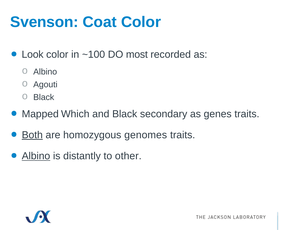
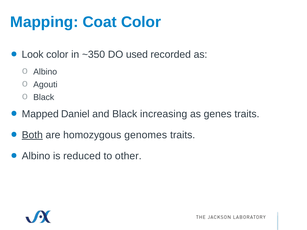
Svenson: Svenson -> Mapping
~100: ~100 -> ~350
most: most -> used
Which: Which -> Daniel
secondary: secondary -> increasing
Albino at (36, 156) underline: present -> none
distantly: distantly -> reduced
